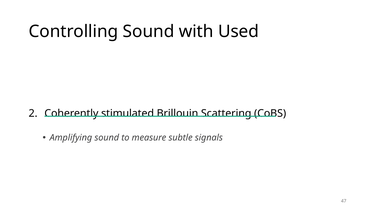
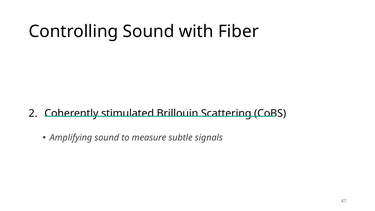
with Used: Used -> Fiber
